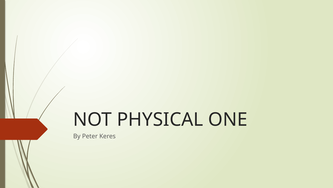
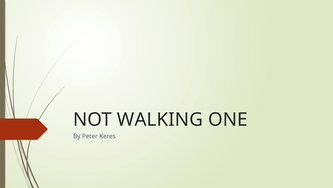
PHYSICAL: PHYSICAL -> WALKING
